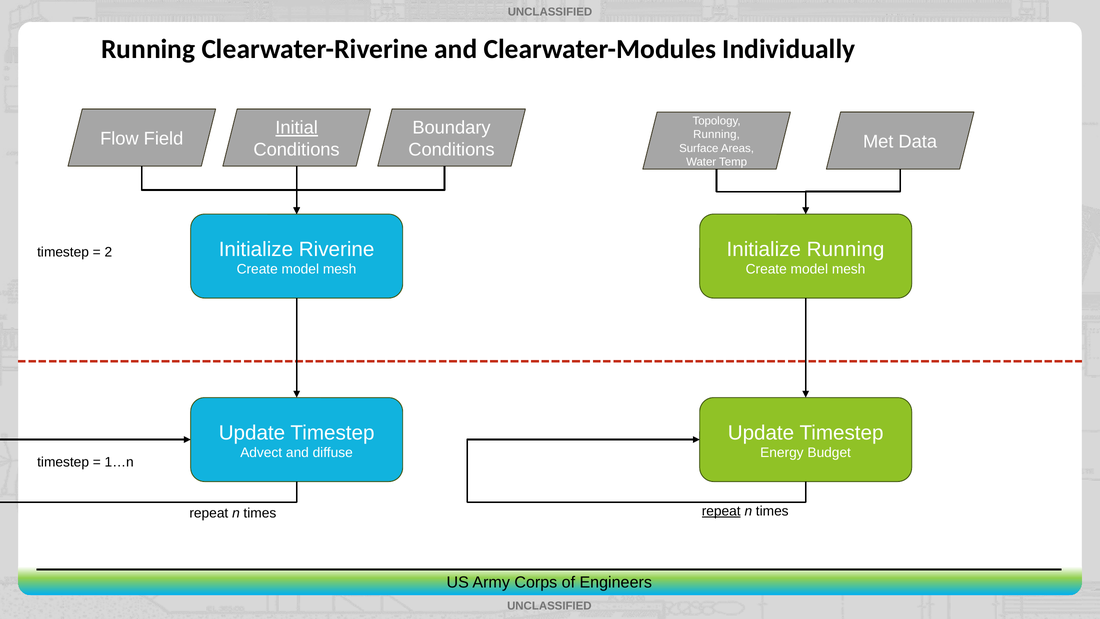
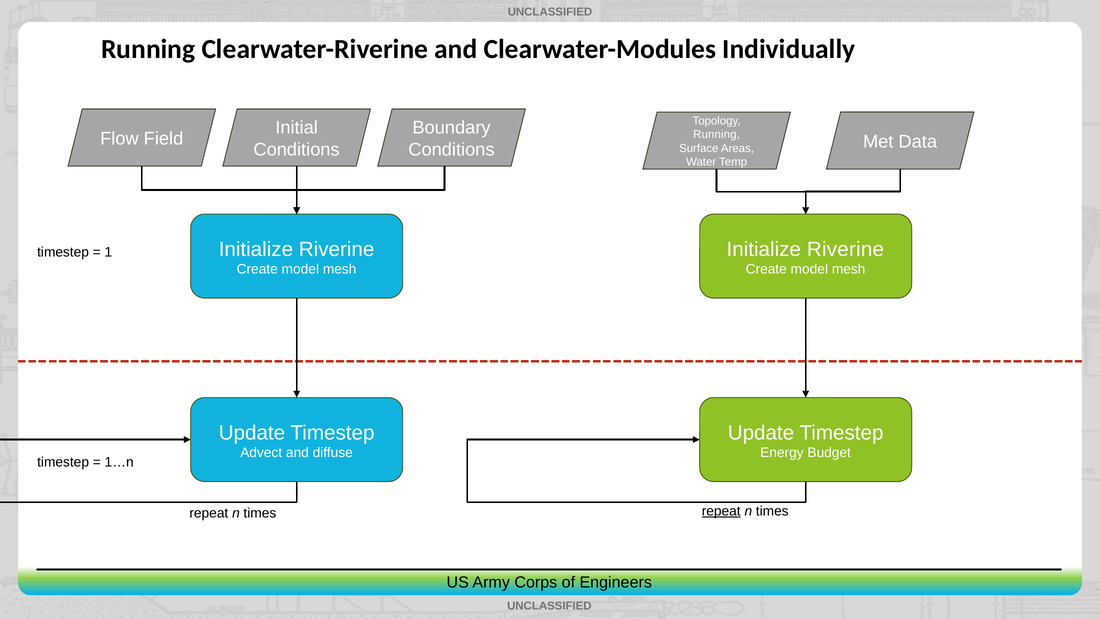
Initial underline: present -> none
Running at (846, 249): Running -> Riverine
2: 2 -> 1
